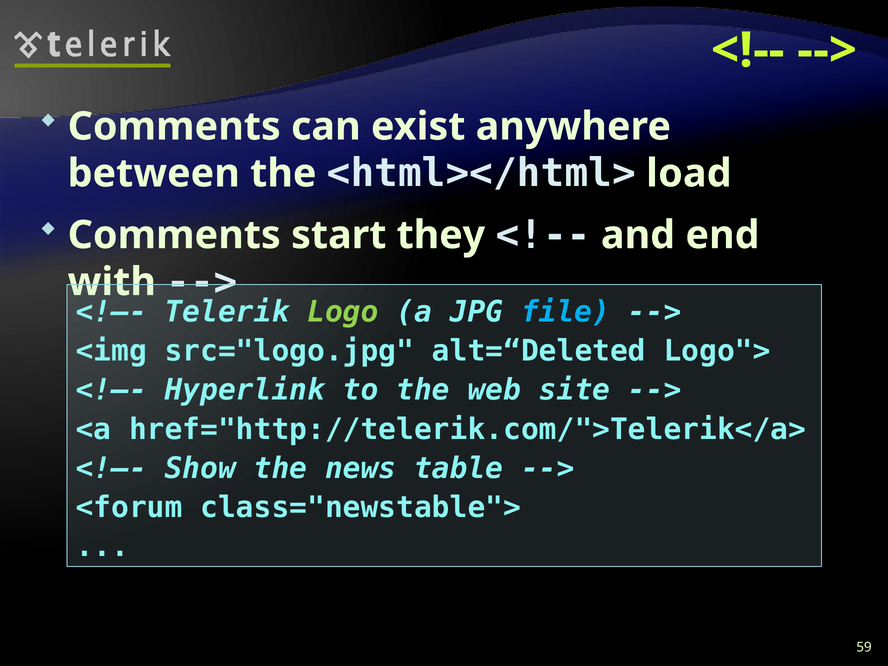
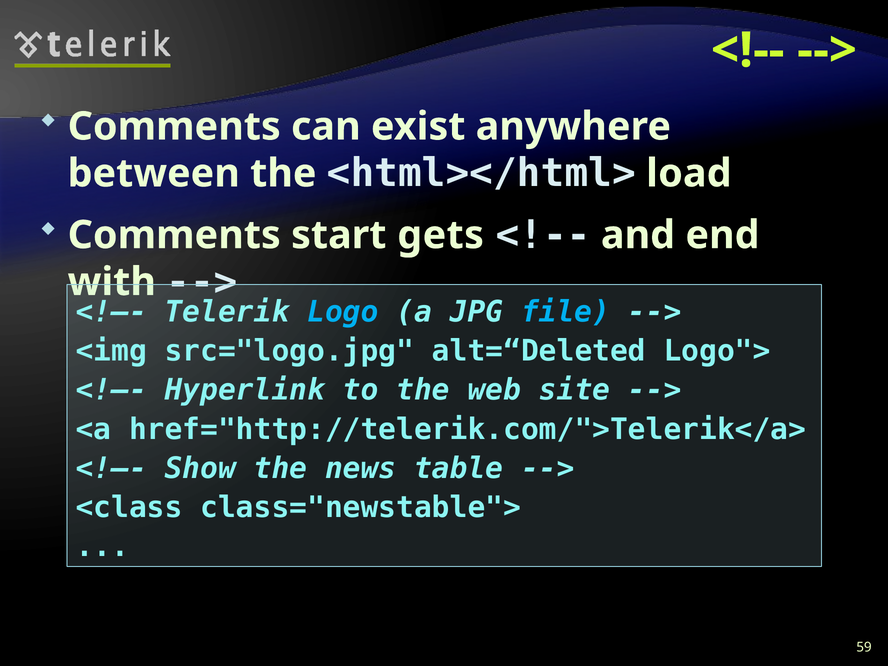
they: they -> gets
Logo colour: light green -> light blue
<forum: <forum -> <class
